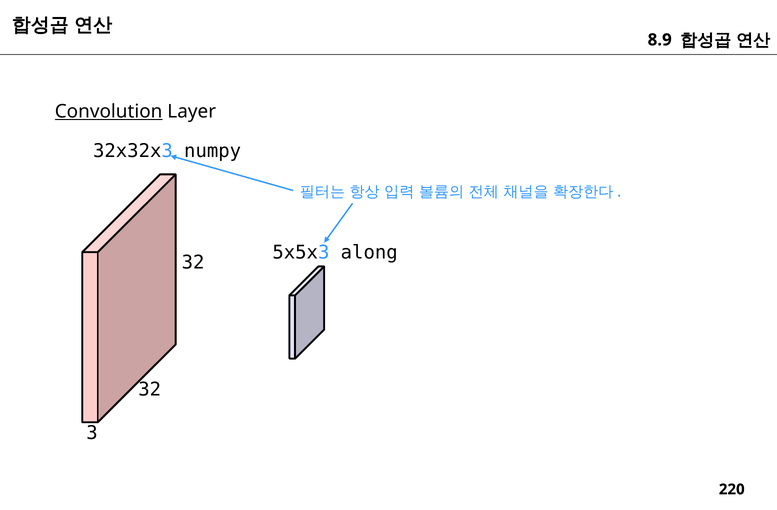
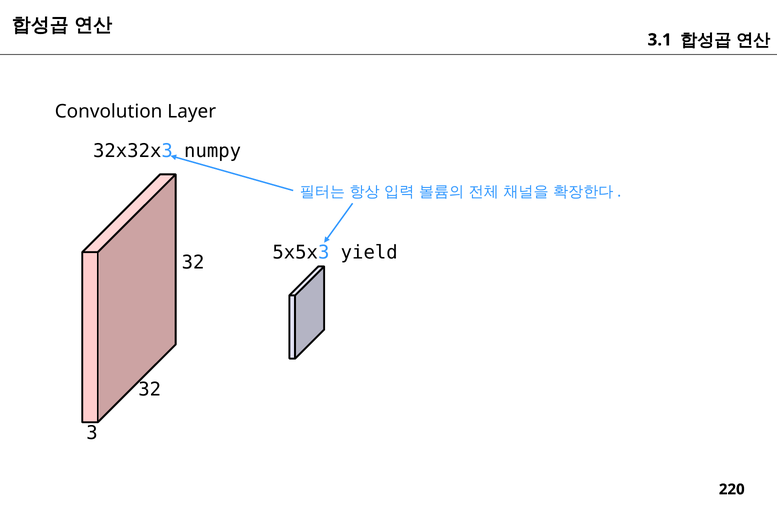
8.9: 8.9 -> 3.1
Convolution underline: present -> none
along: along -> yield
